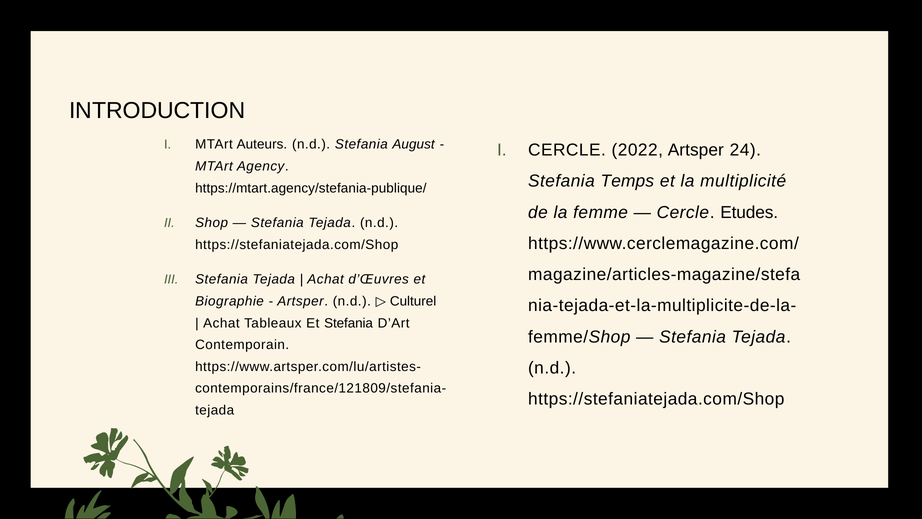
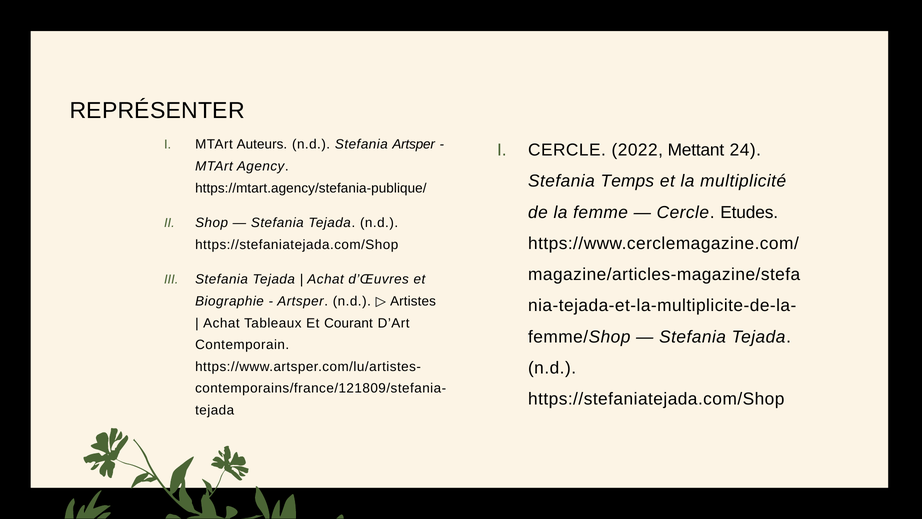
INTRODUCTION: INTRODUCTION -> REPRÉSENTER
Stefania August: August -> Artsper
2022 Artsper: Artsper -> Mettant
Culturel: Culturel -> Artistes
Et Stefania: Stefania -> Courant
